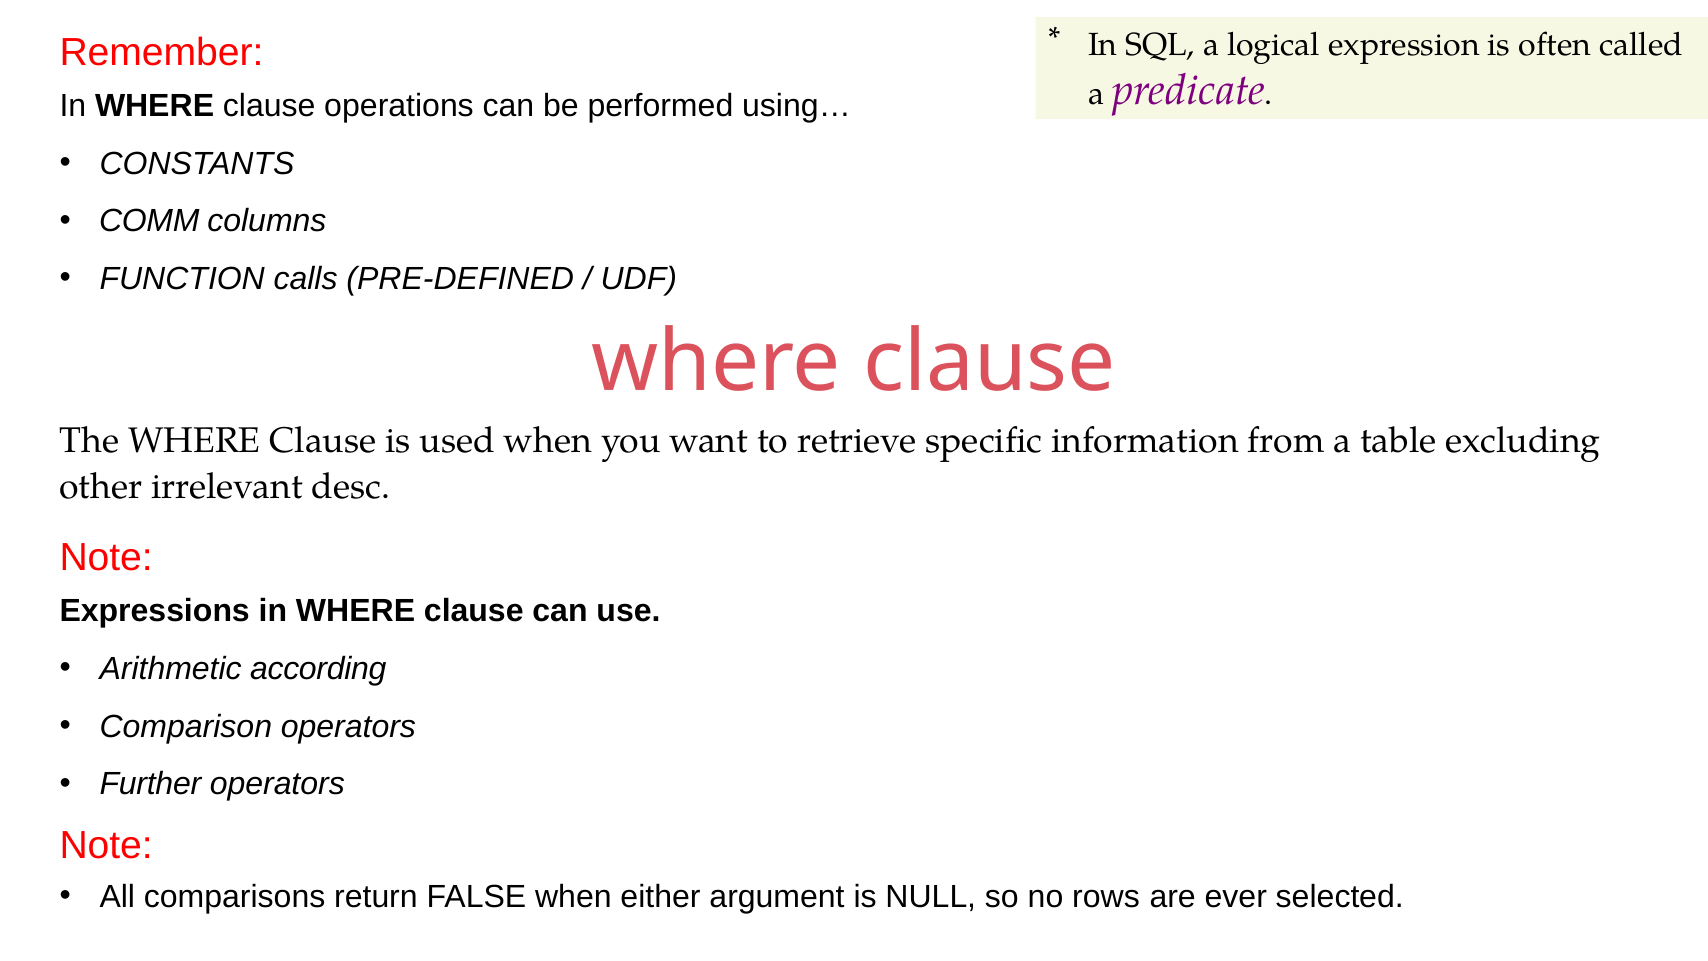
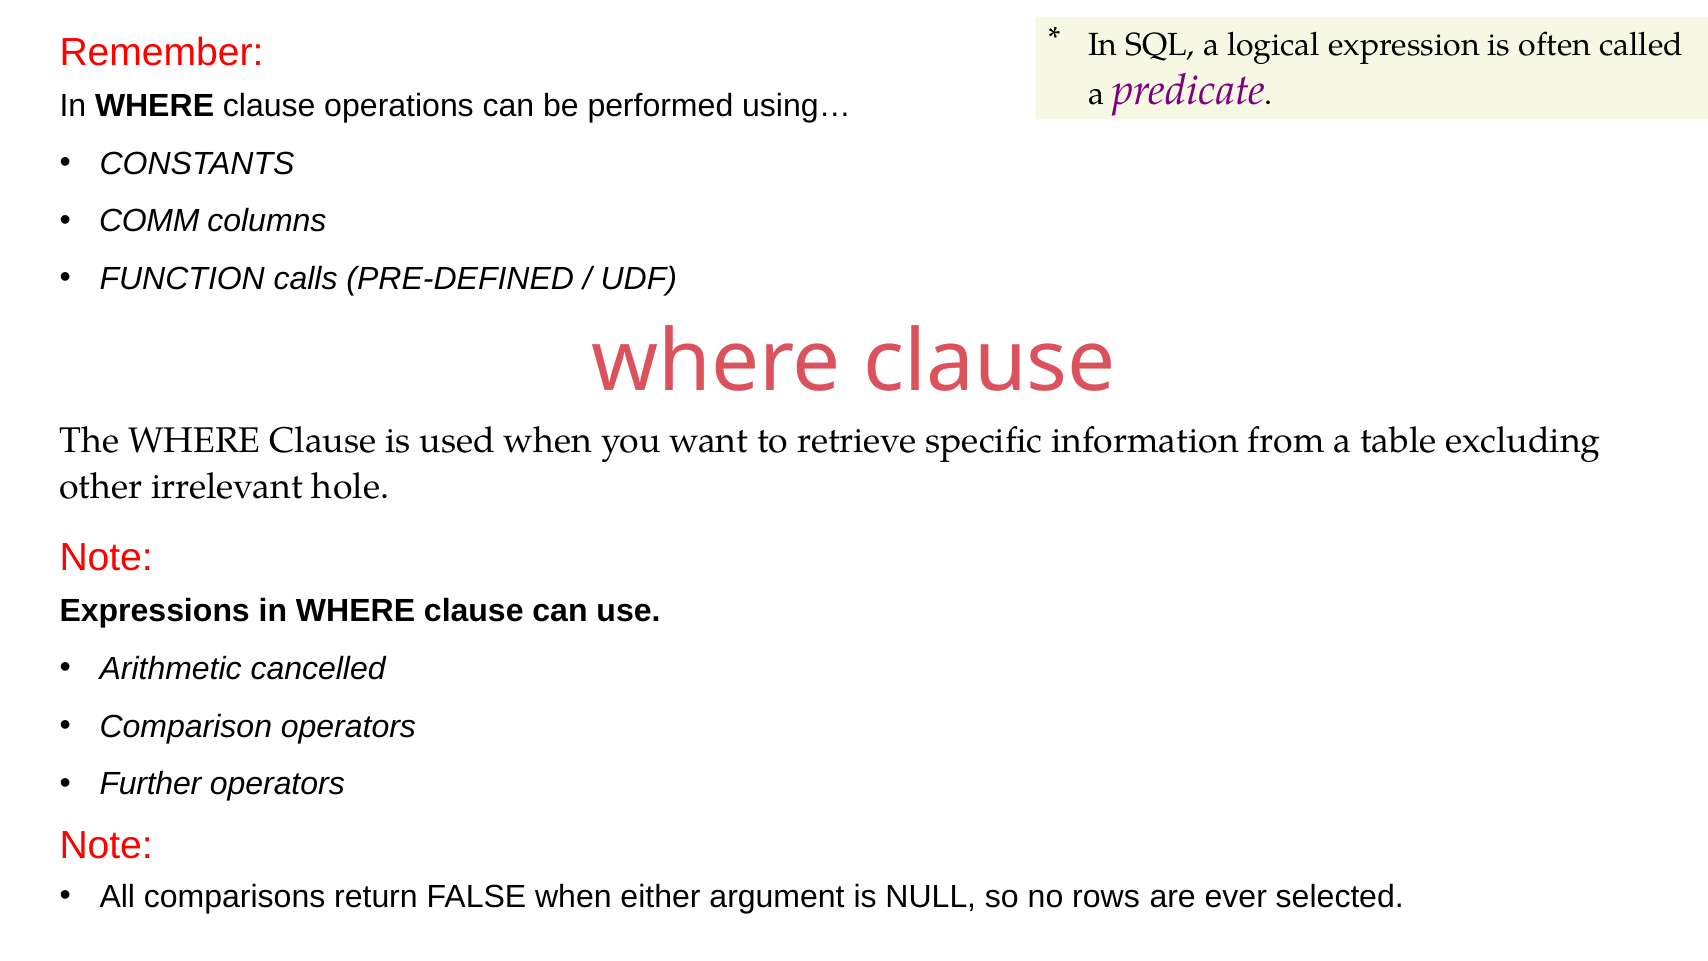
desc: desc -> hole
according: according -> cancelled
